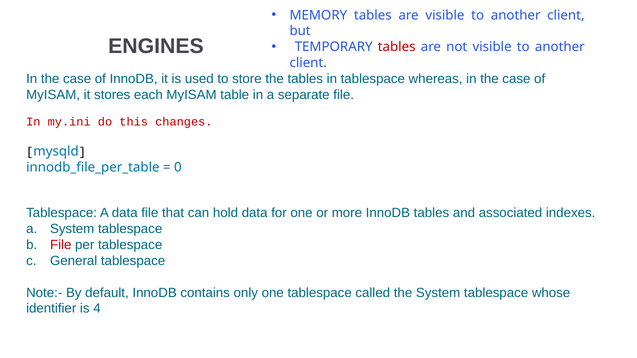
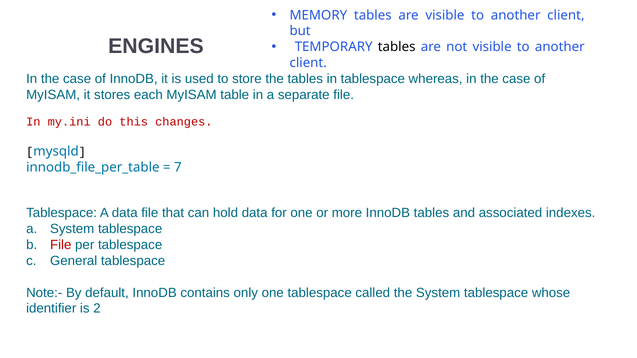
tables at (397, 47) colour: red -> black
0: 0 -> 7
4: 4 -> 2
